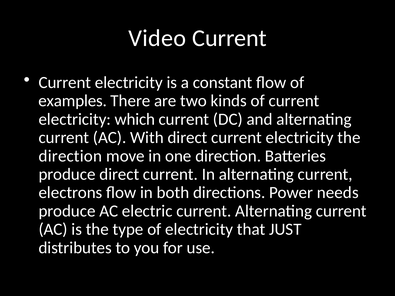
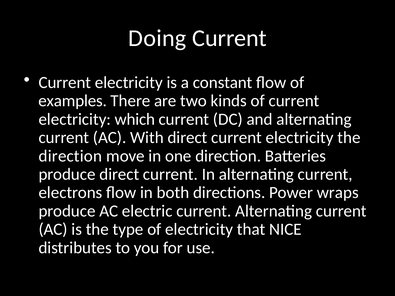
Video: Video -> Doing
needs: needs -> wraps
JUST: JUST -> NICE
